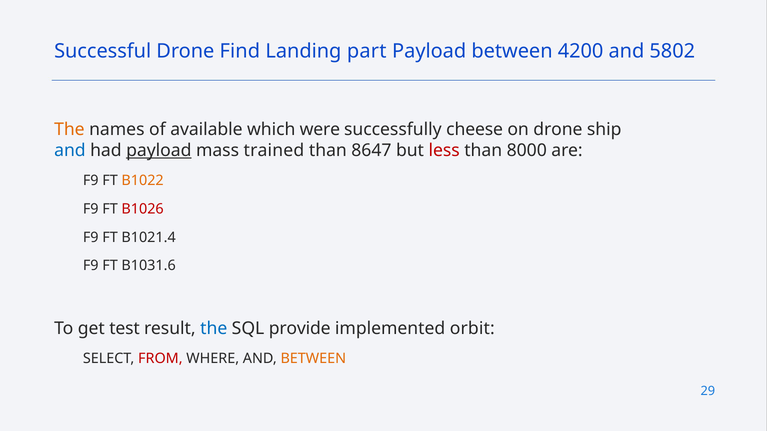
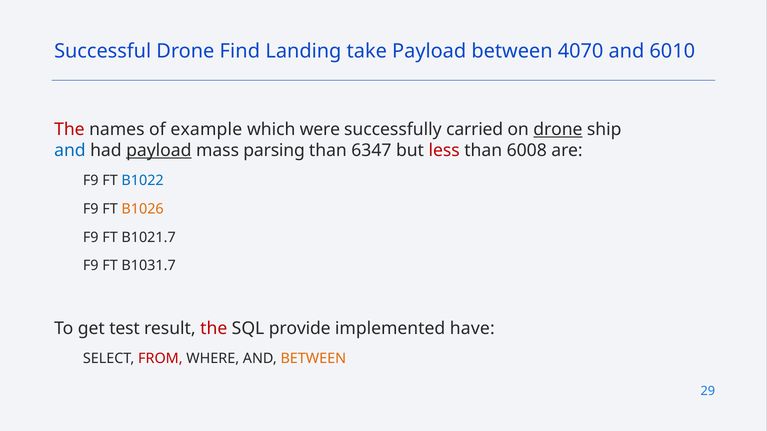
part: part -> take
4200: 4200 -> 4070
5802: 5802 -> 6010
The at (69, 129) colour: orange -> red
available: available -> example
cheese: cheese -> carried
drone at (558, 129) underline: none -> present
trained: trained -> parsing
8647: 8647 -> 6347
8000: 8000 -> 6008
B1022 colour: orange -> blue
B1026 colour: red -> orange
B1021.4: B1021.4 -> B1021.7
B1031.6: B1031.6 -> B1031.7
the at (214, 329) colour: blue -> red
orbit: orbit -> have
